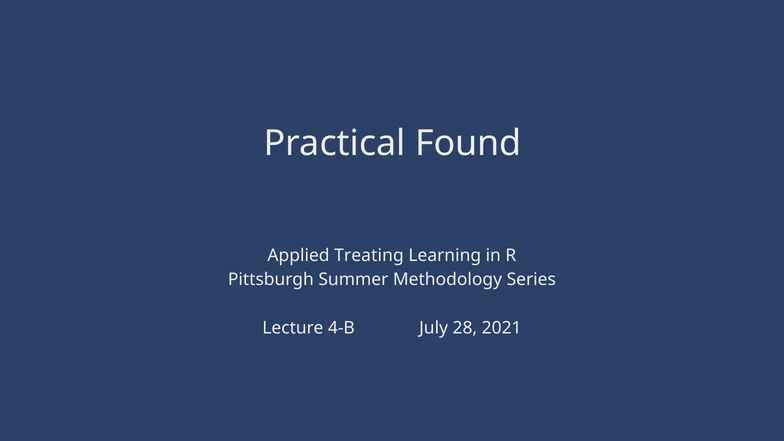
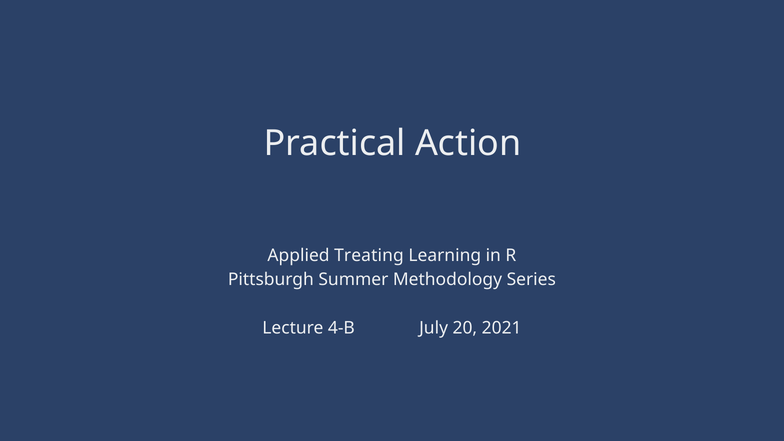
Found: Found -> Action
28: 28 -> 20
